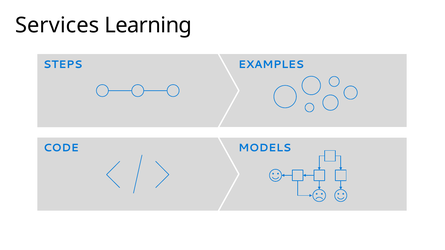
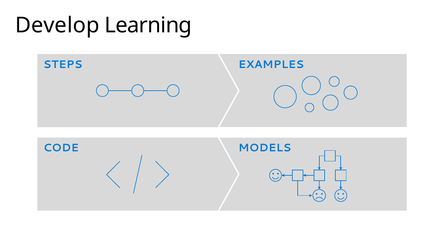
Services: Services -> Develop
